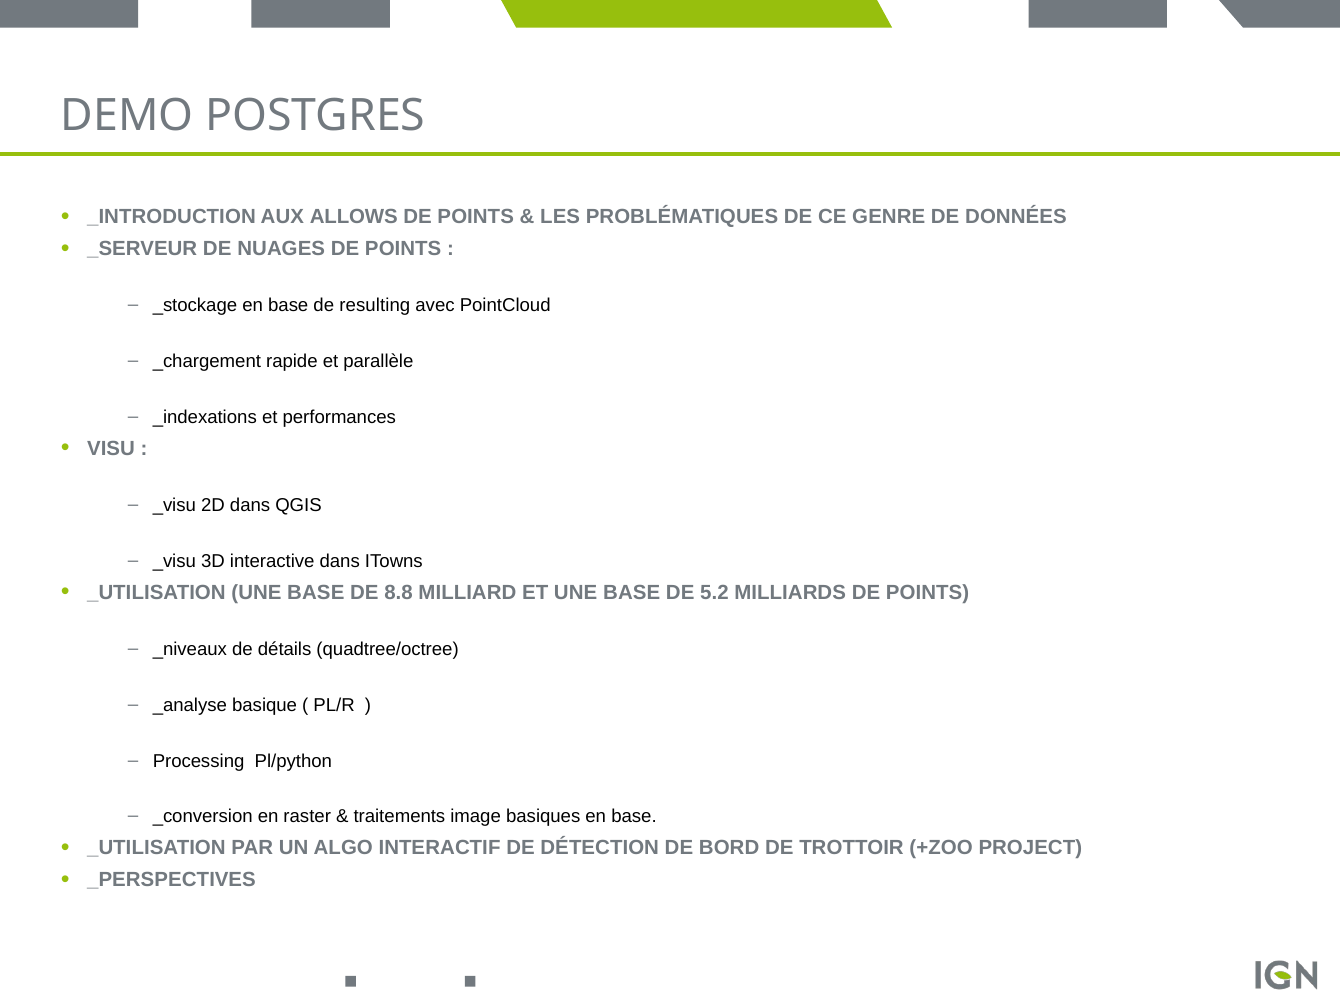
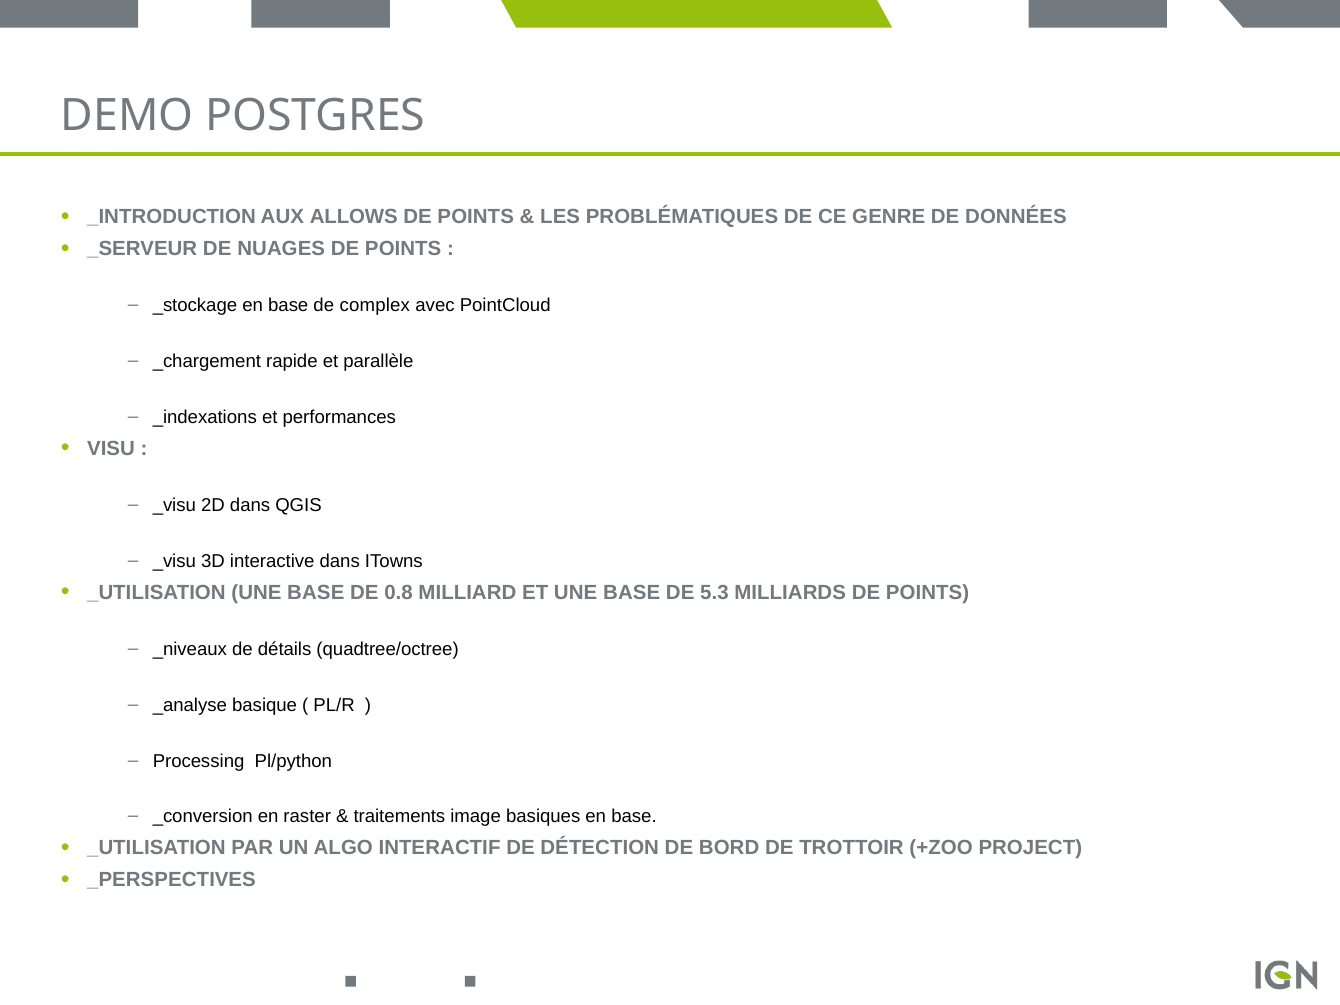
resulting: resulting -> complex
8.8: 8.8 -> 0.8
5.2: 5.2 -> 5.3
